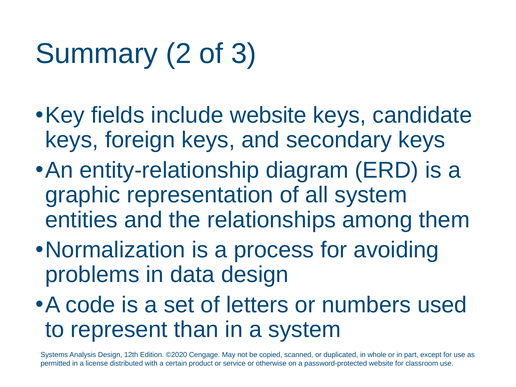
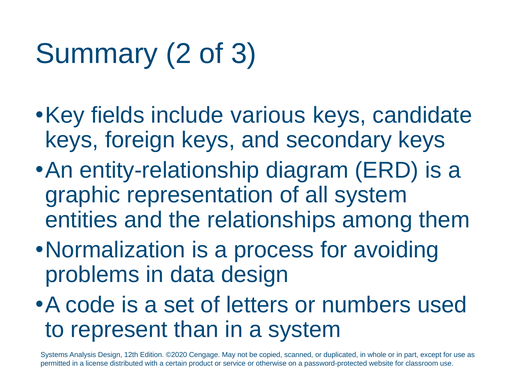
include website: website -> various
